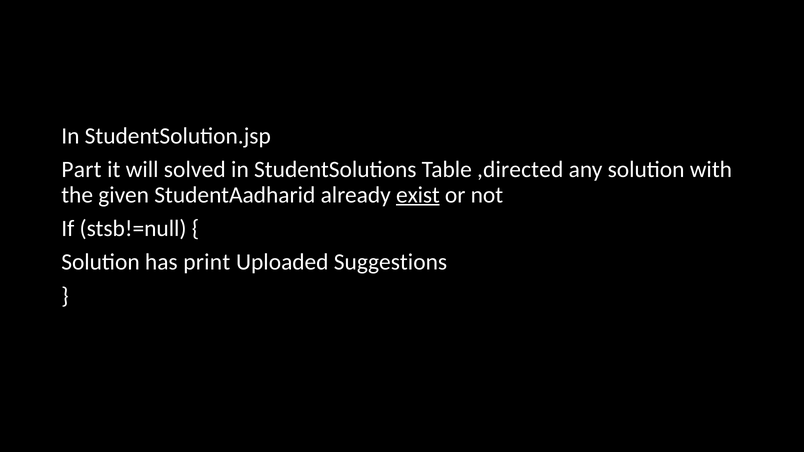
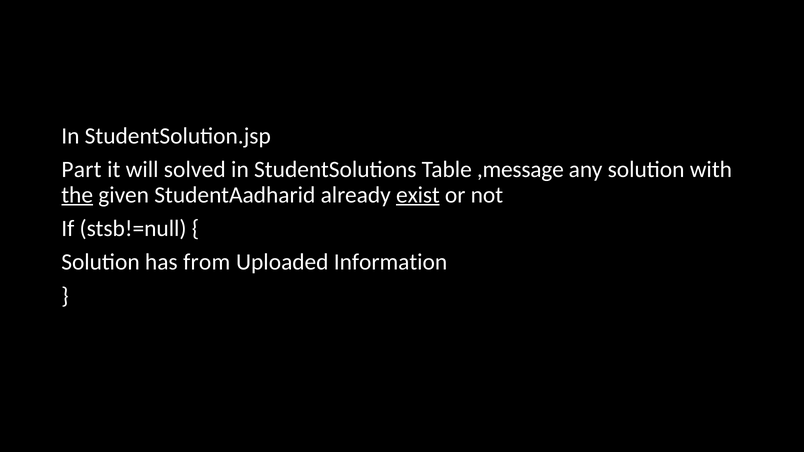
,directed: ,directed -> ,message
the underline: none -> present
print: print -> from
Suggestions: Suggestions -> Information
